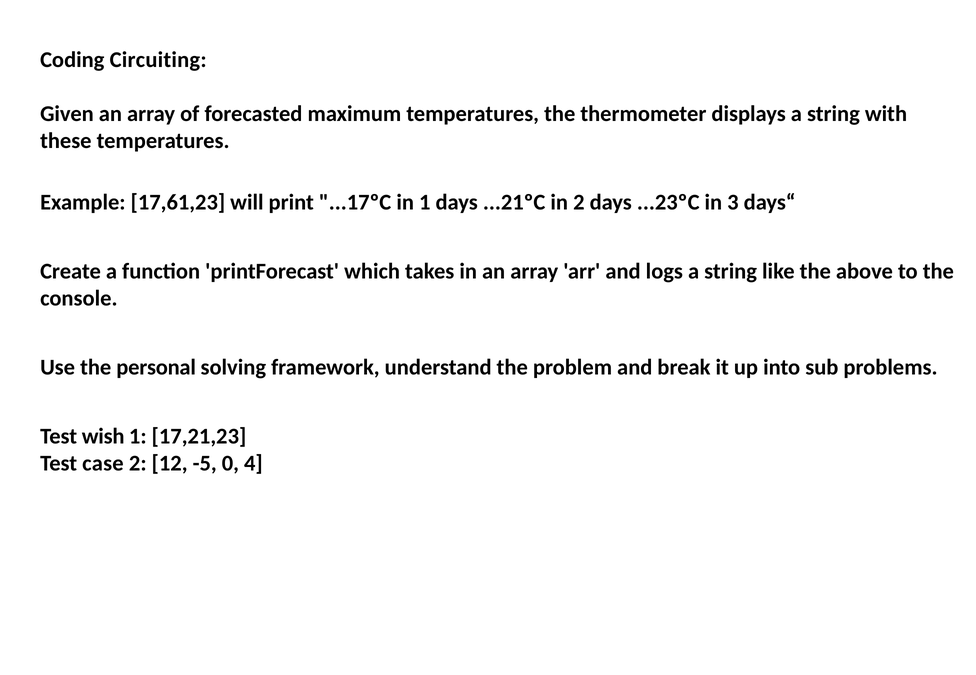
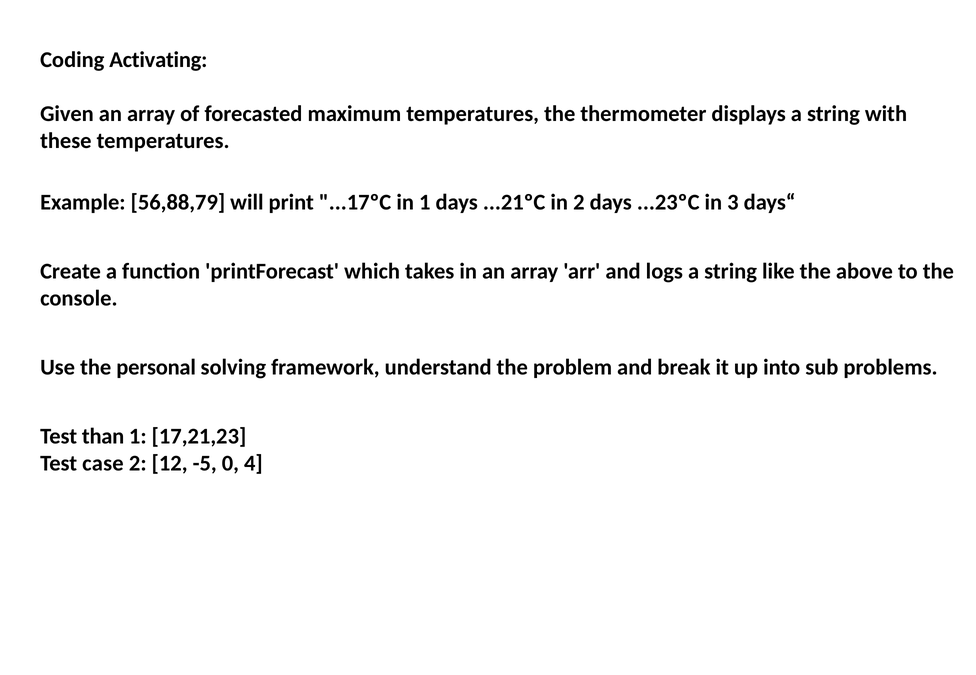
Circuiting: Circuiting -> Activating
17,61,23: 17,61,23 -> 56,88,79
wish: wish -> than
